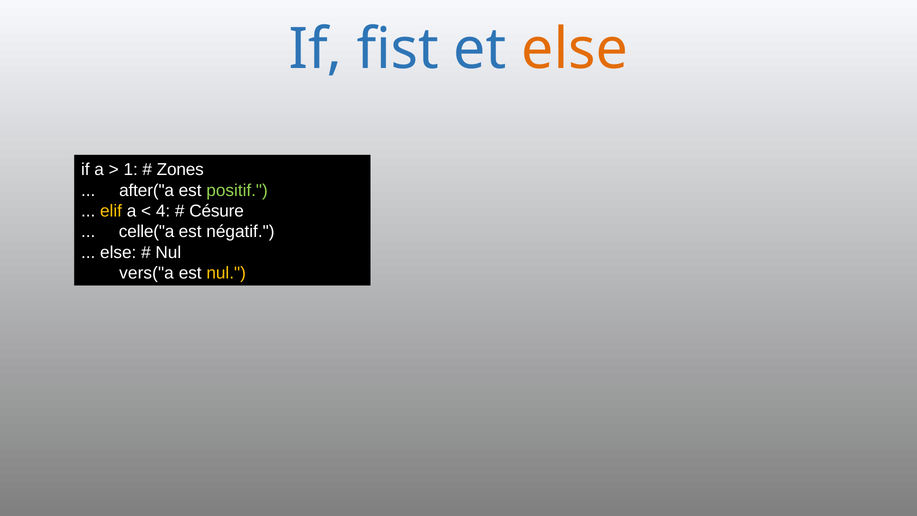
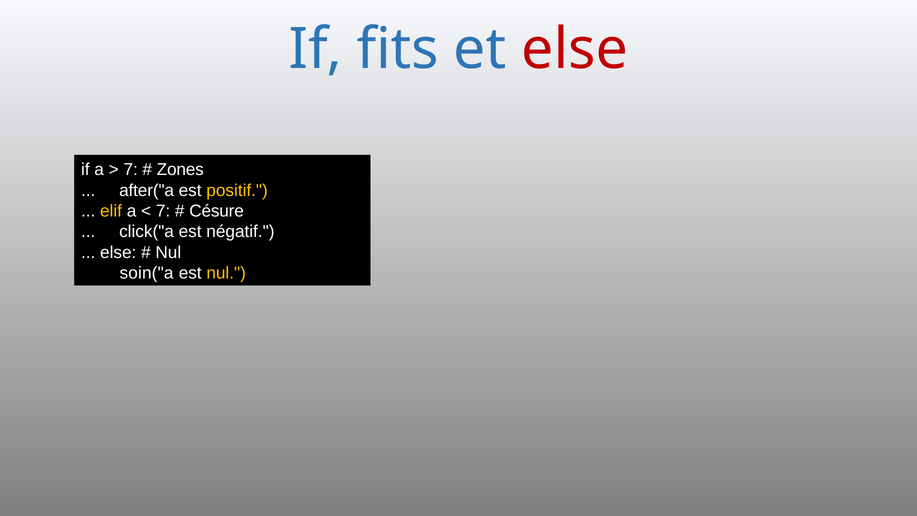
fist: fist -> fits
else at (575, 49) colour: orange -> red
1 at (131, 170): 1 -> 7
positif colour: light green -> yellow
4 at (163, 211): 4 -> 7
celle("a: celle("a -> click("a
vers("a: vers("a -> soin("a
